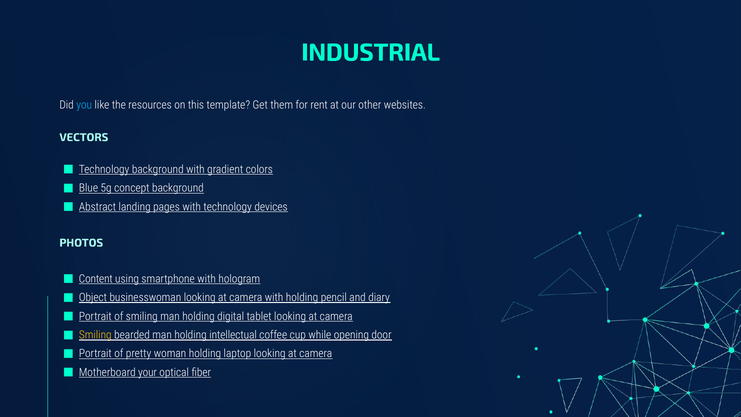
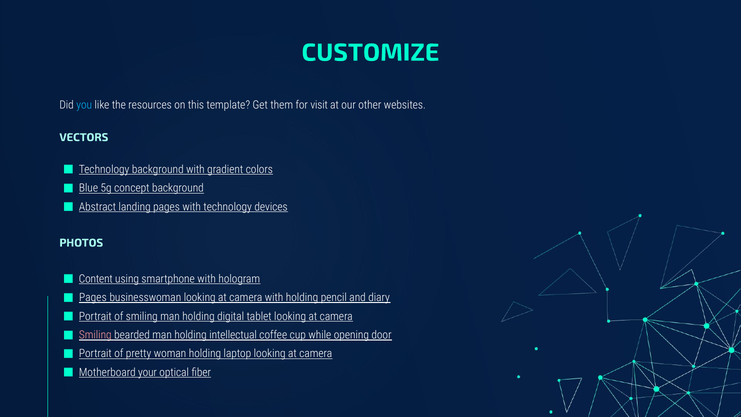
INDUSTRIAL: INDUSTRIAL -> CUSTOMIZE
rent: rent -> visit
Object at (93, 297): Object -> Pages
Smiling at (95, 335) colour: yellow -> pink
